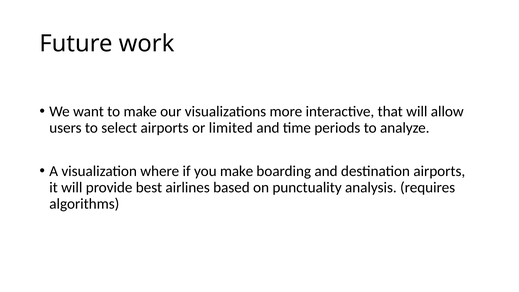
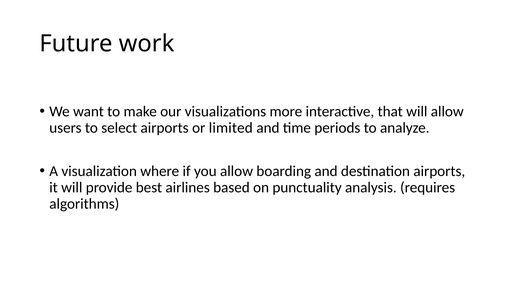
you make: make -> allow
